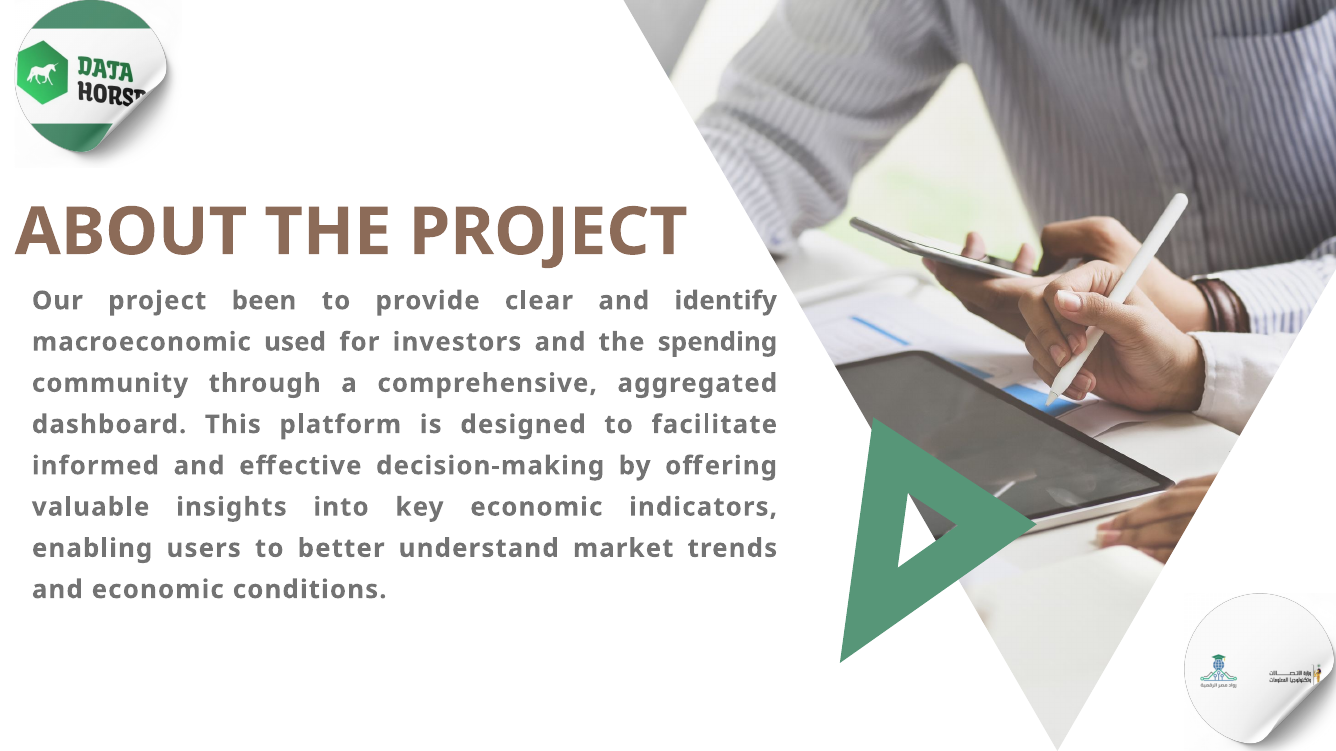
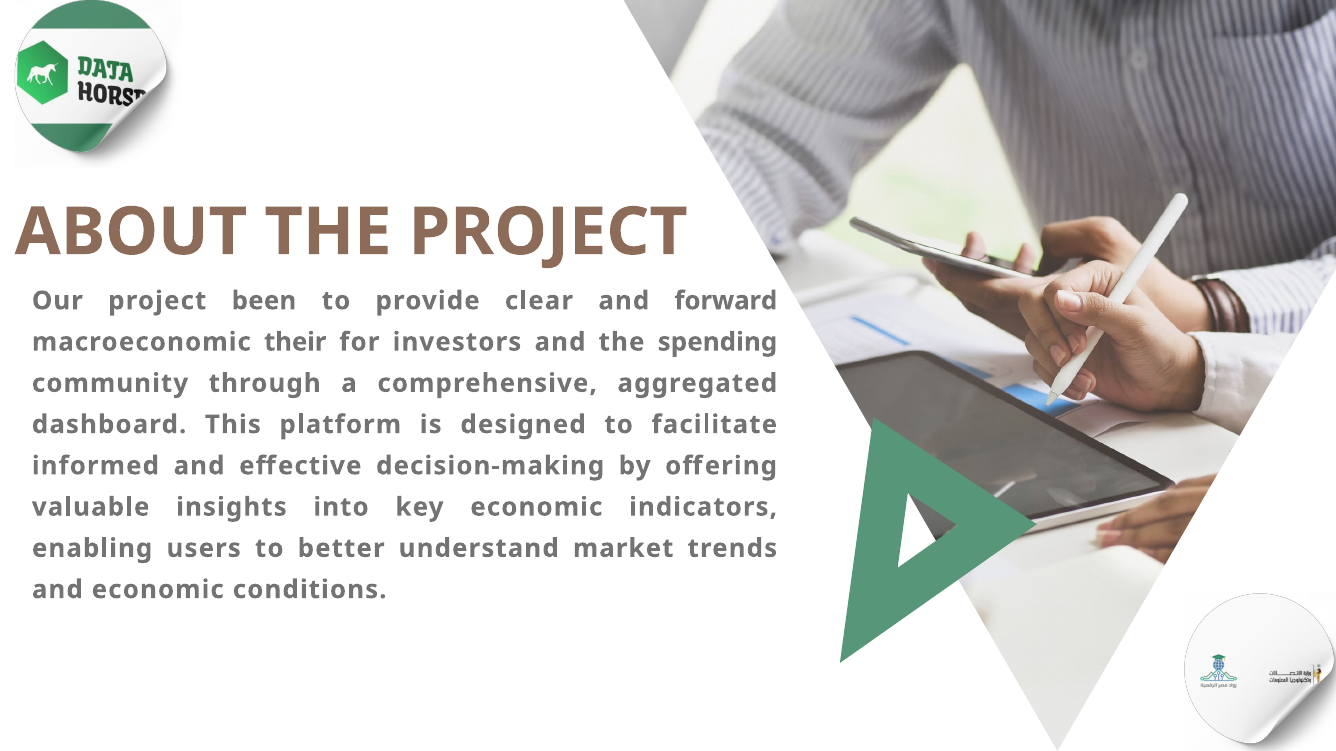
identify: identify -> forward
used: used -> their
